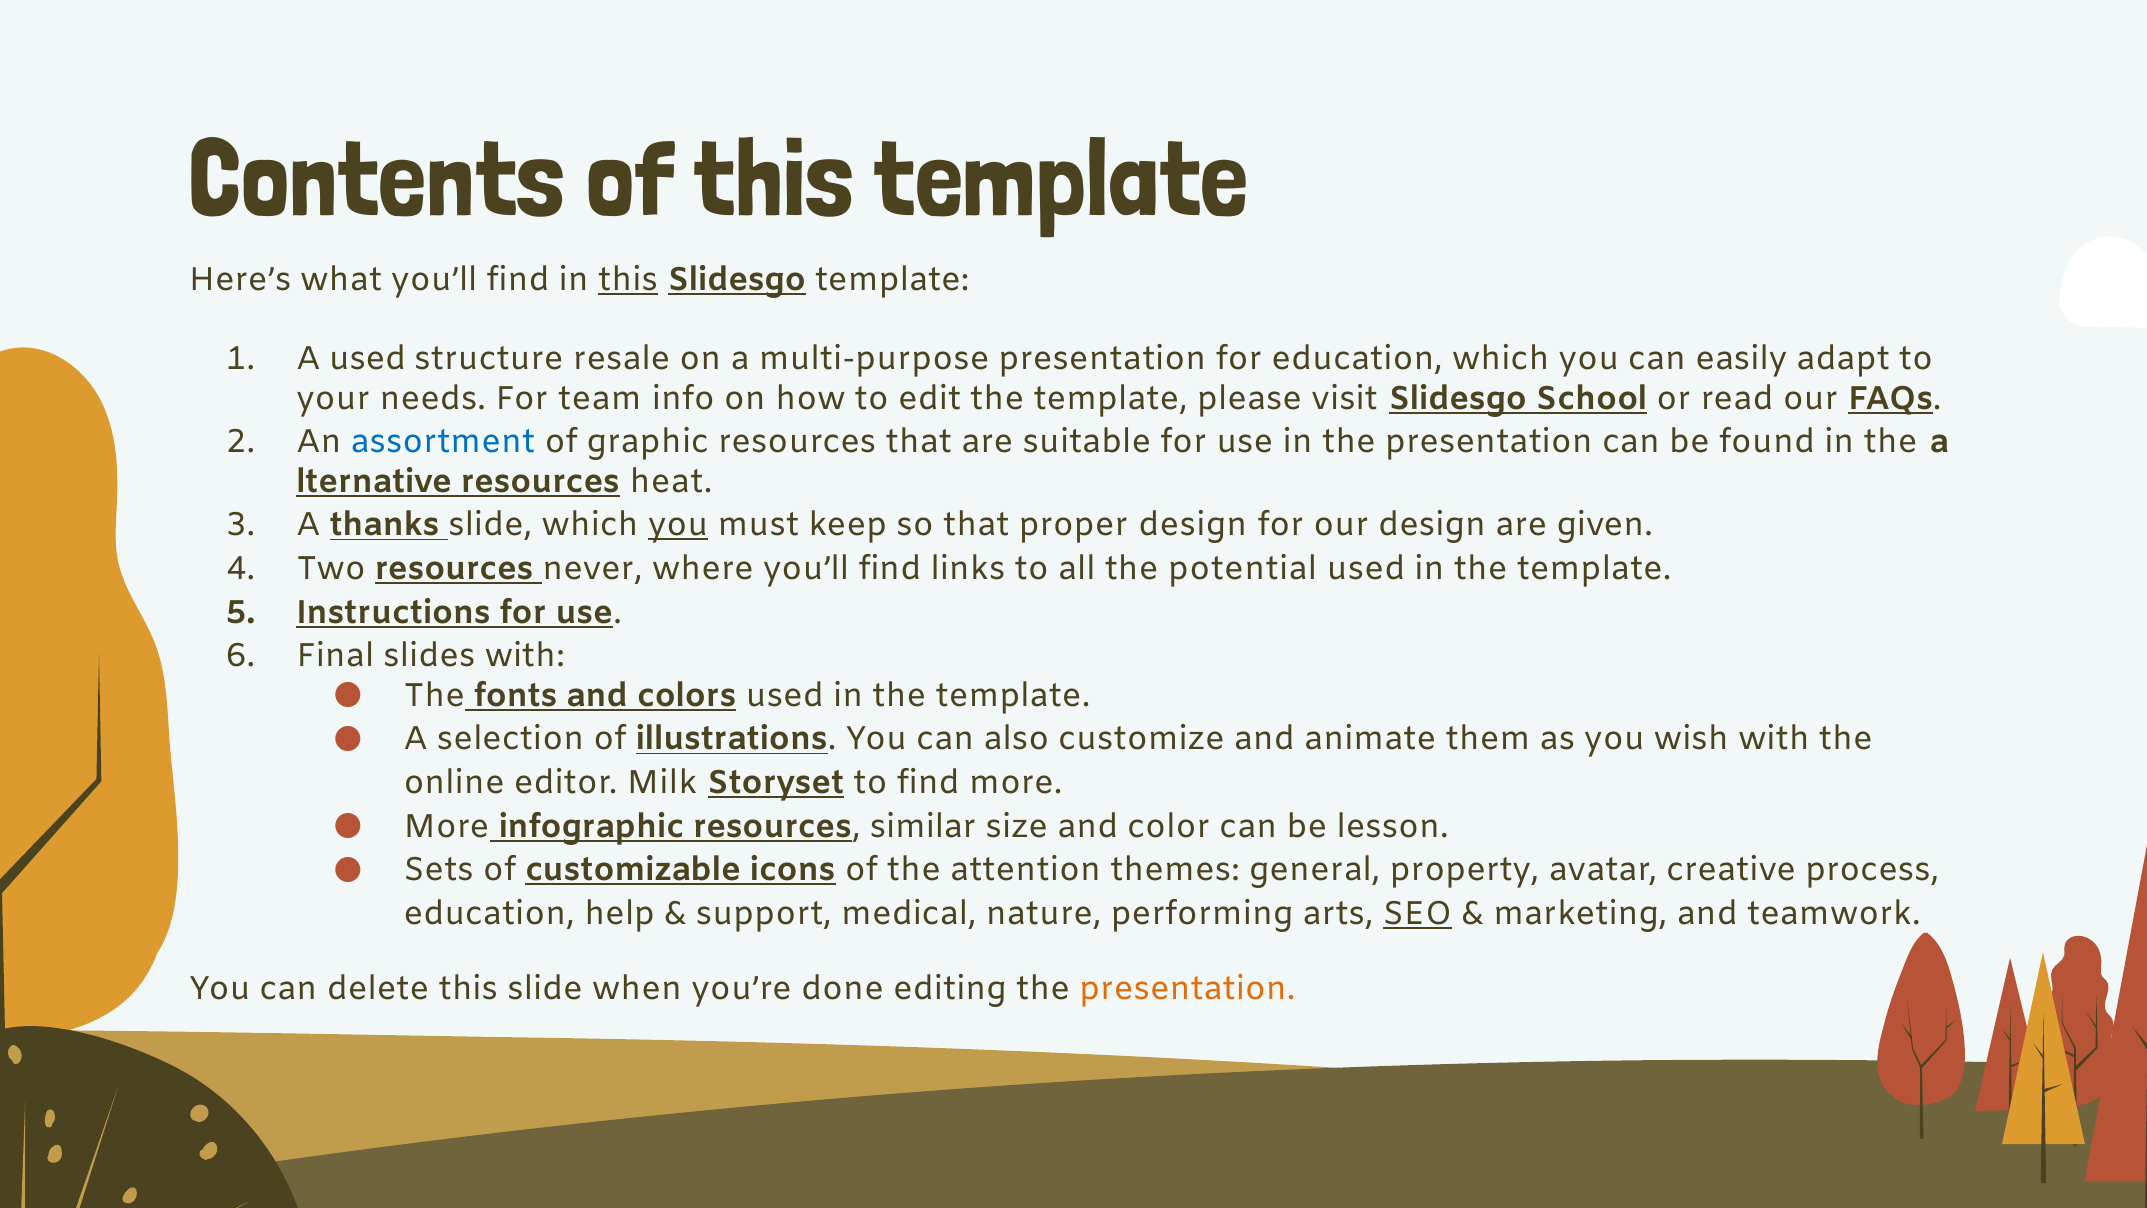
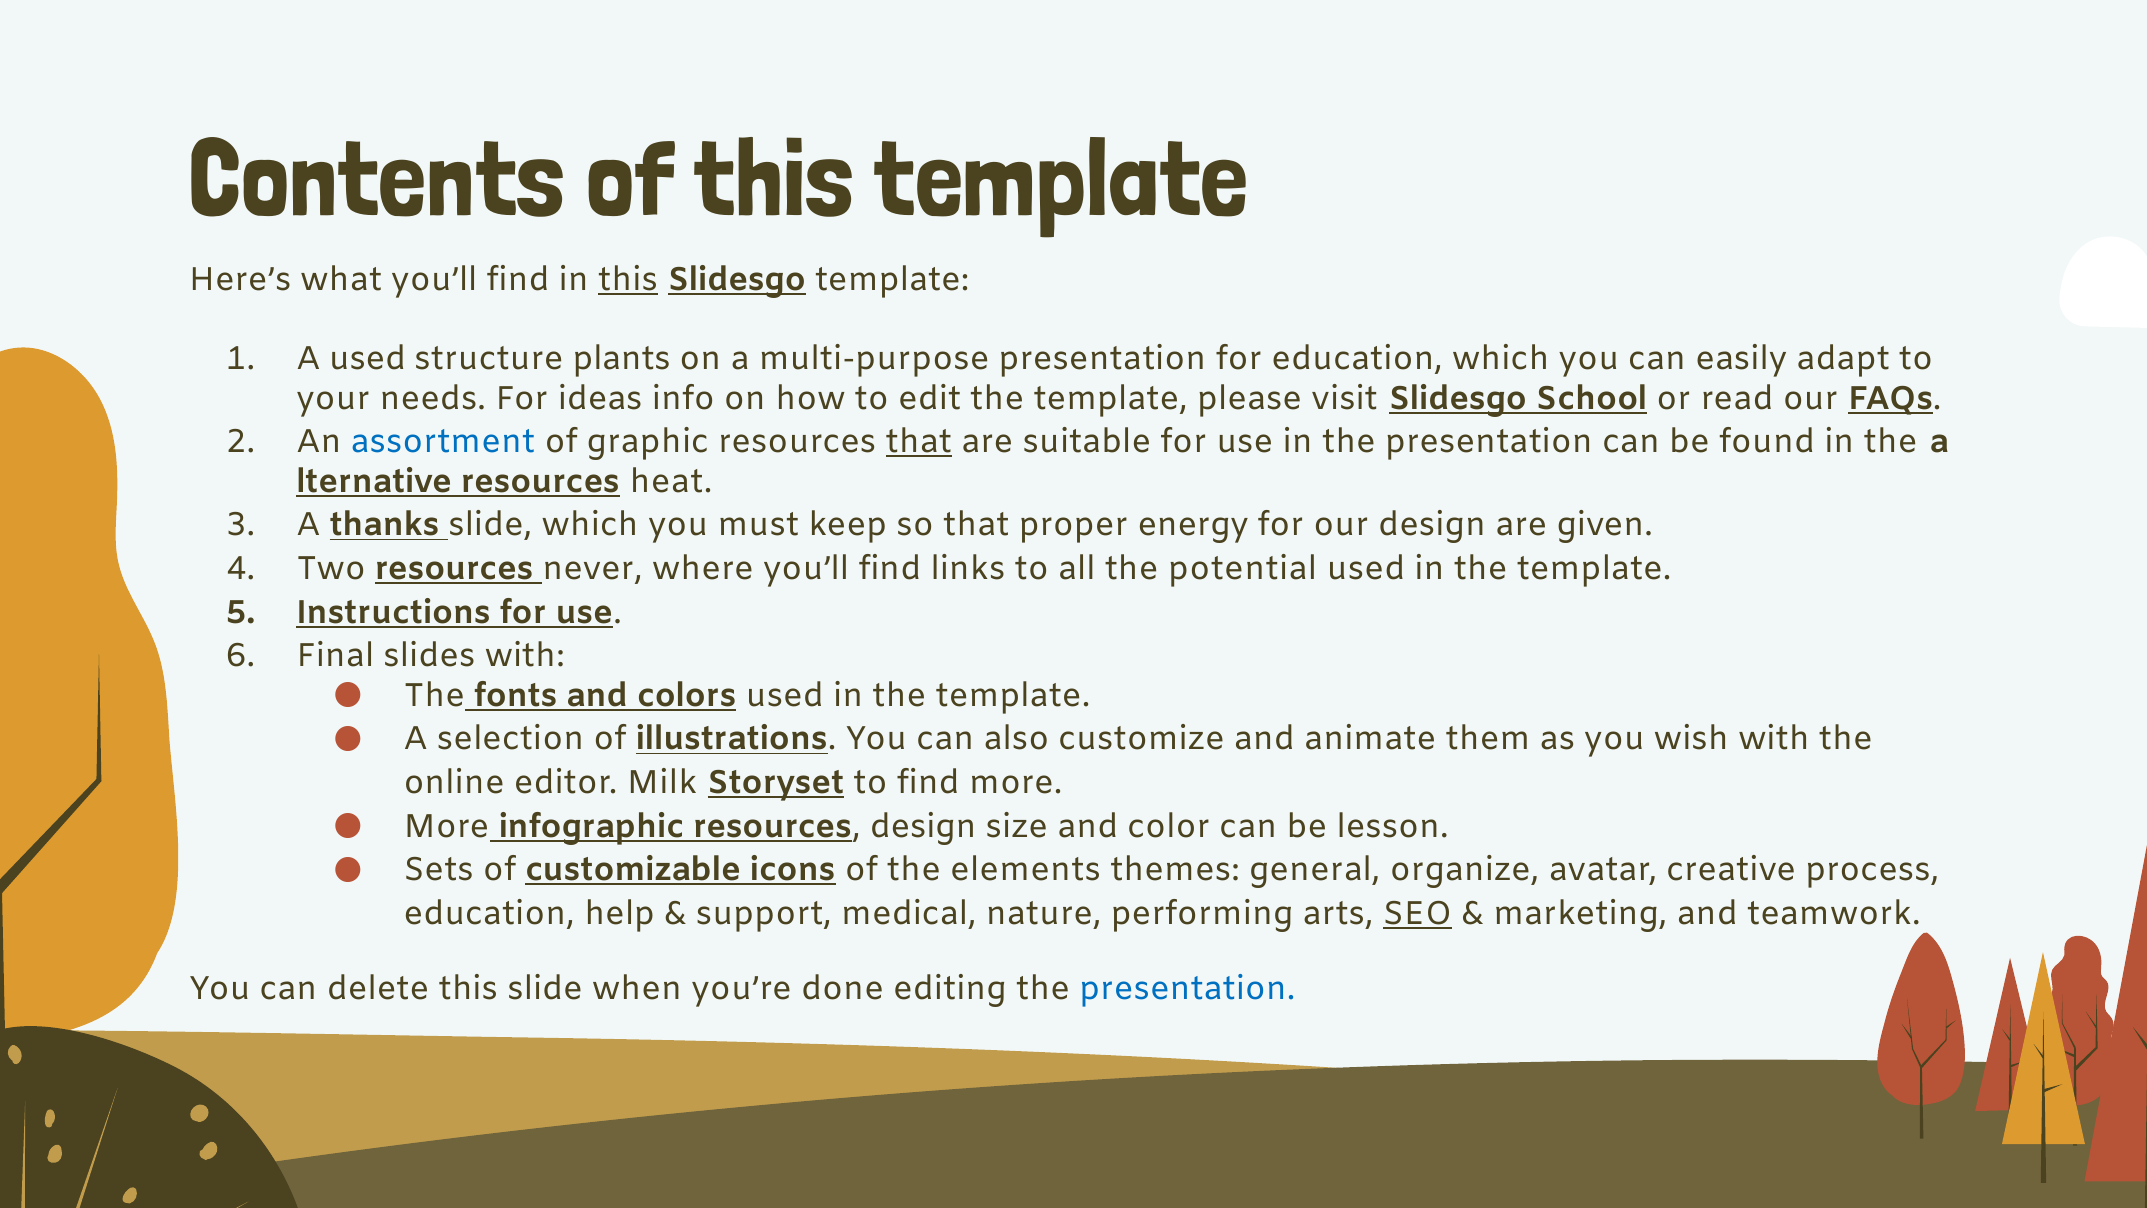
resale: resale -> plants
team: team -> ideas
that at (919, 442) underline: none -> present
you at (678, 525) underline: present -> none
proper design: design -> energy
resources similar: similar -> design
attention: attention -> elements
property: property -> organize
presentation at (1187, 988) colour: orange -> blue
